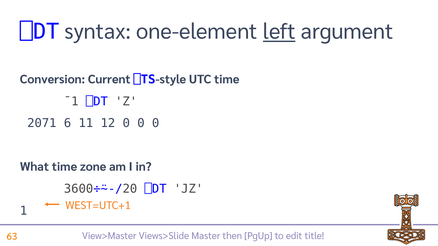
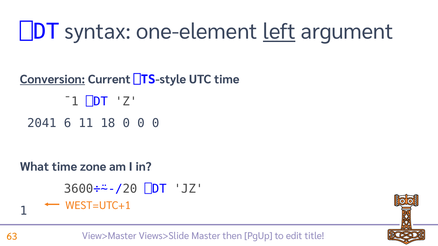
Conversion underline: none -> present
2071: 2071 -> 2041
12: 12 -> 18
